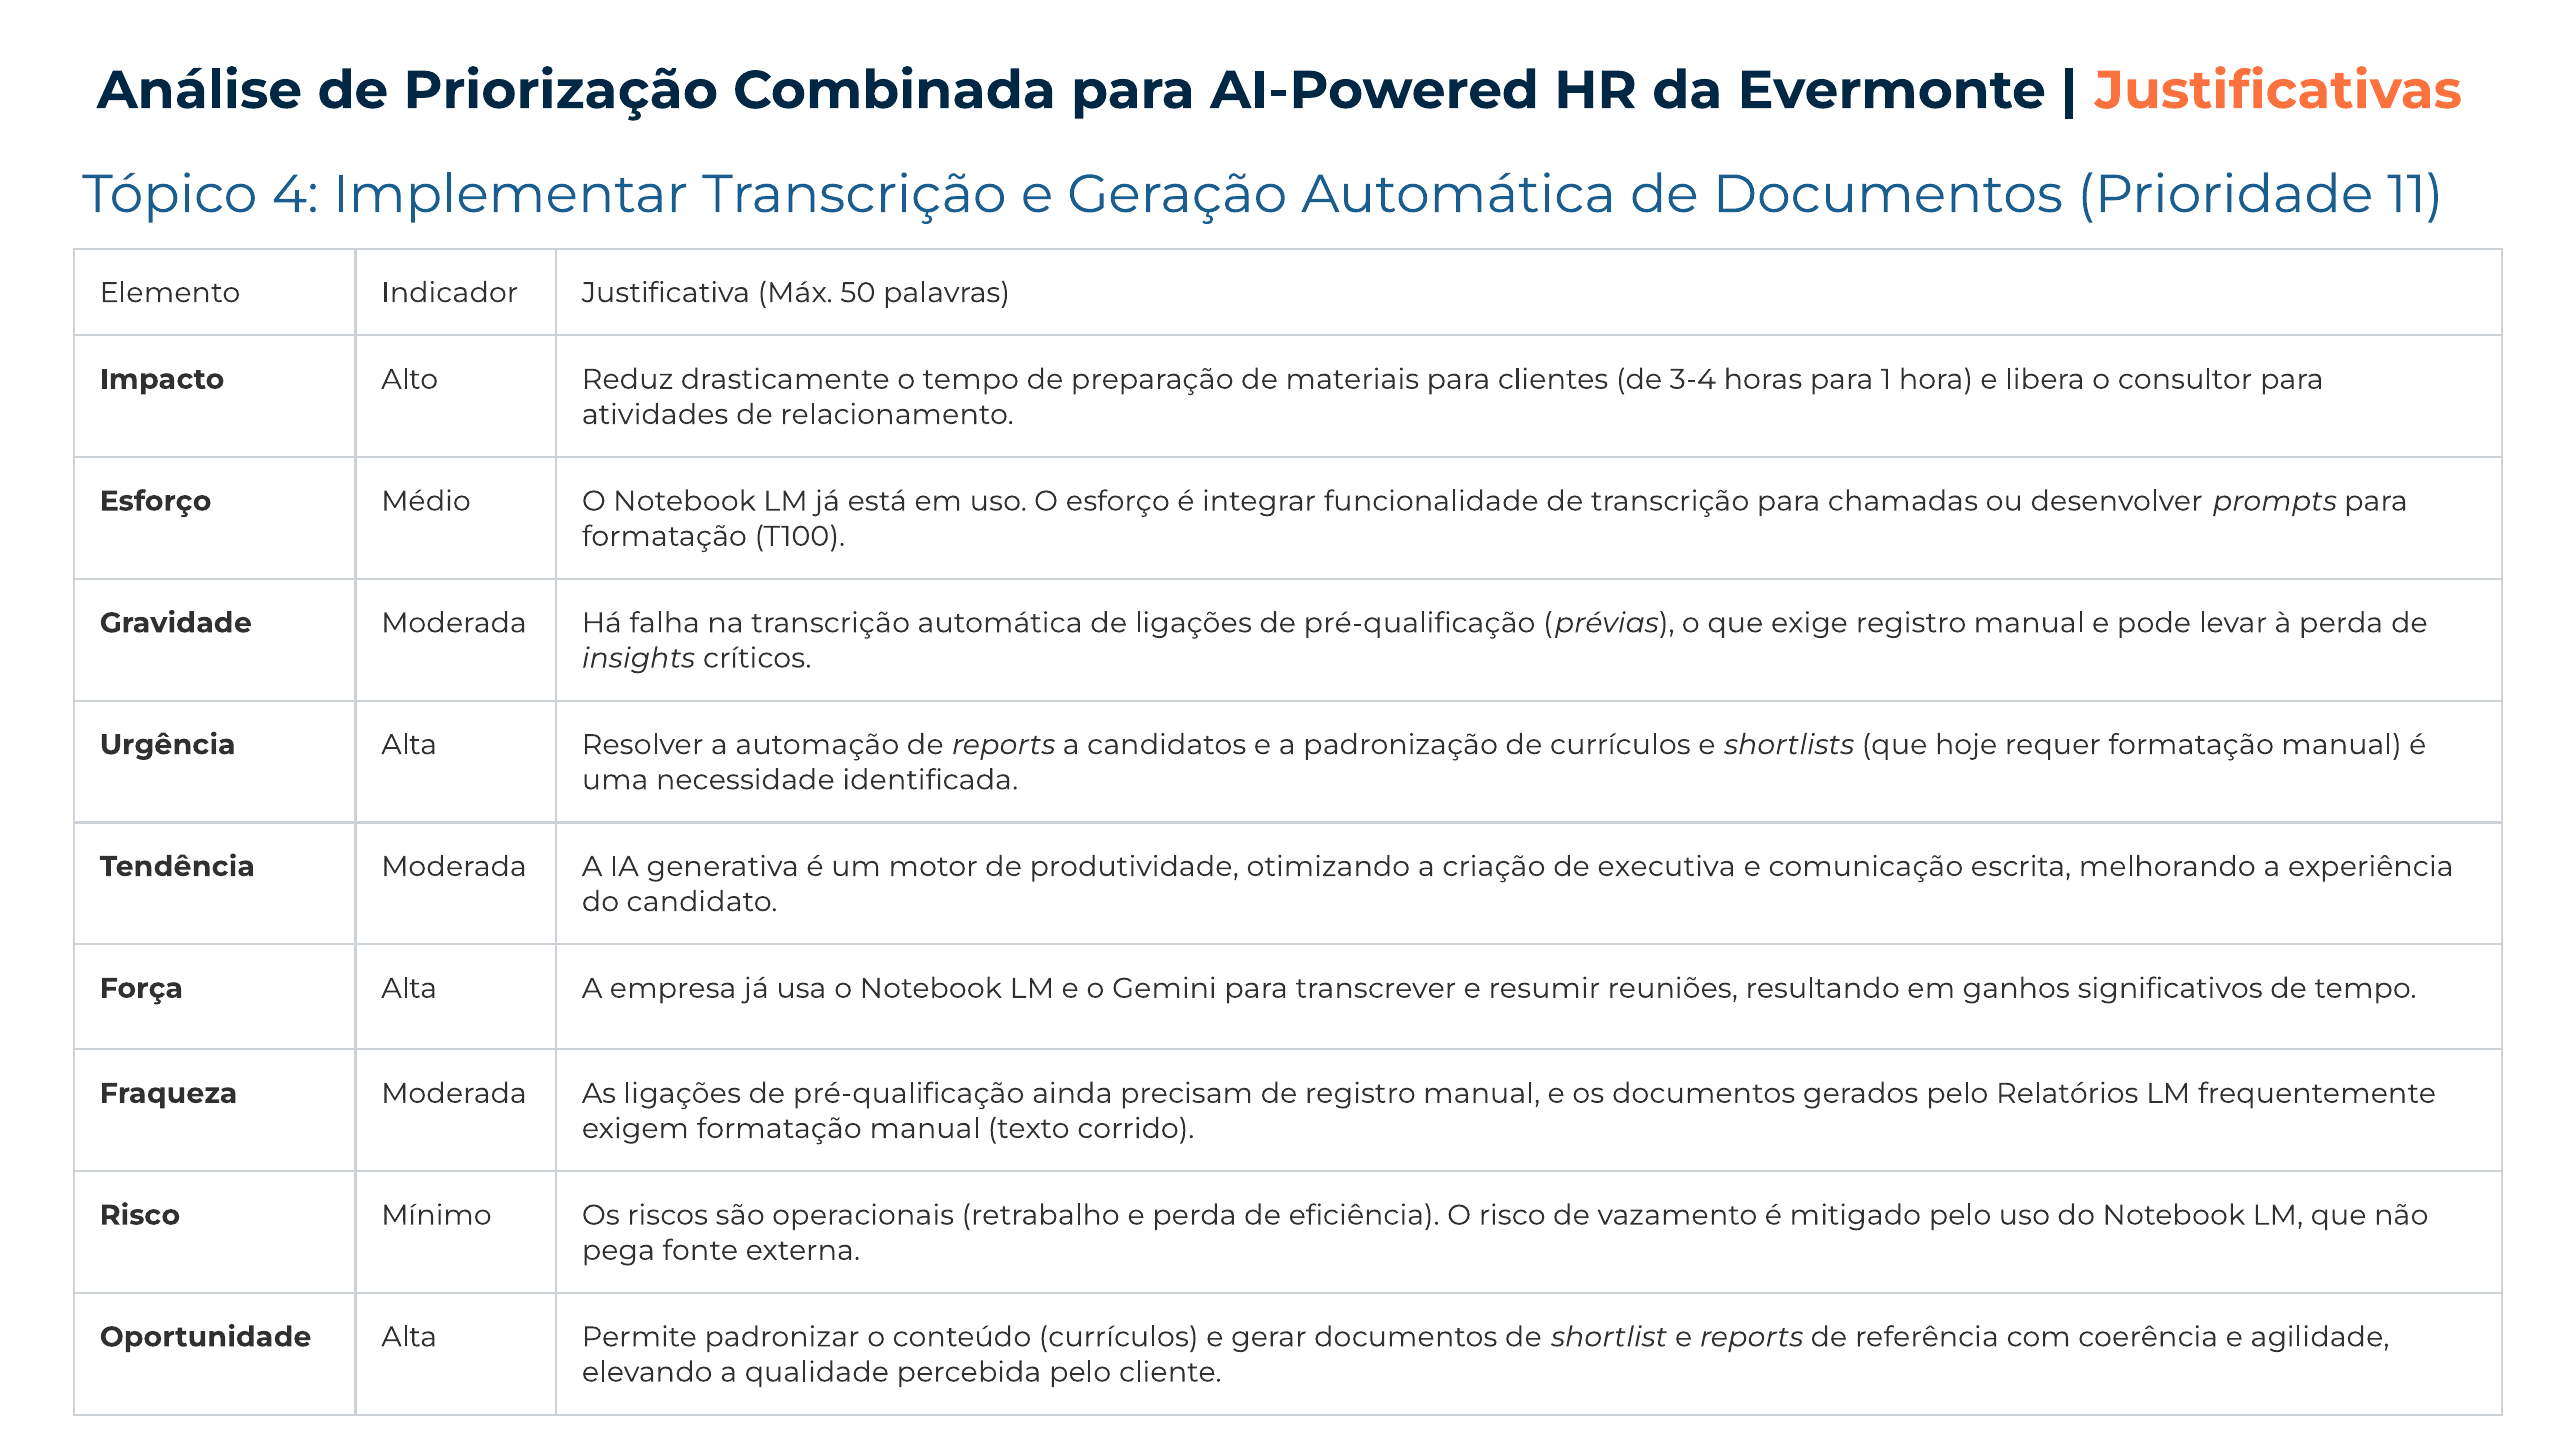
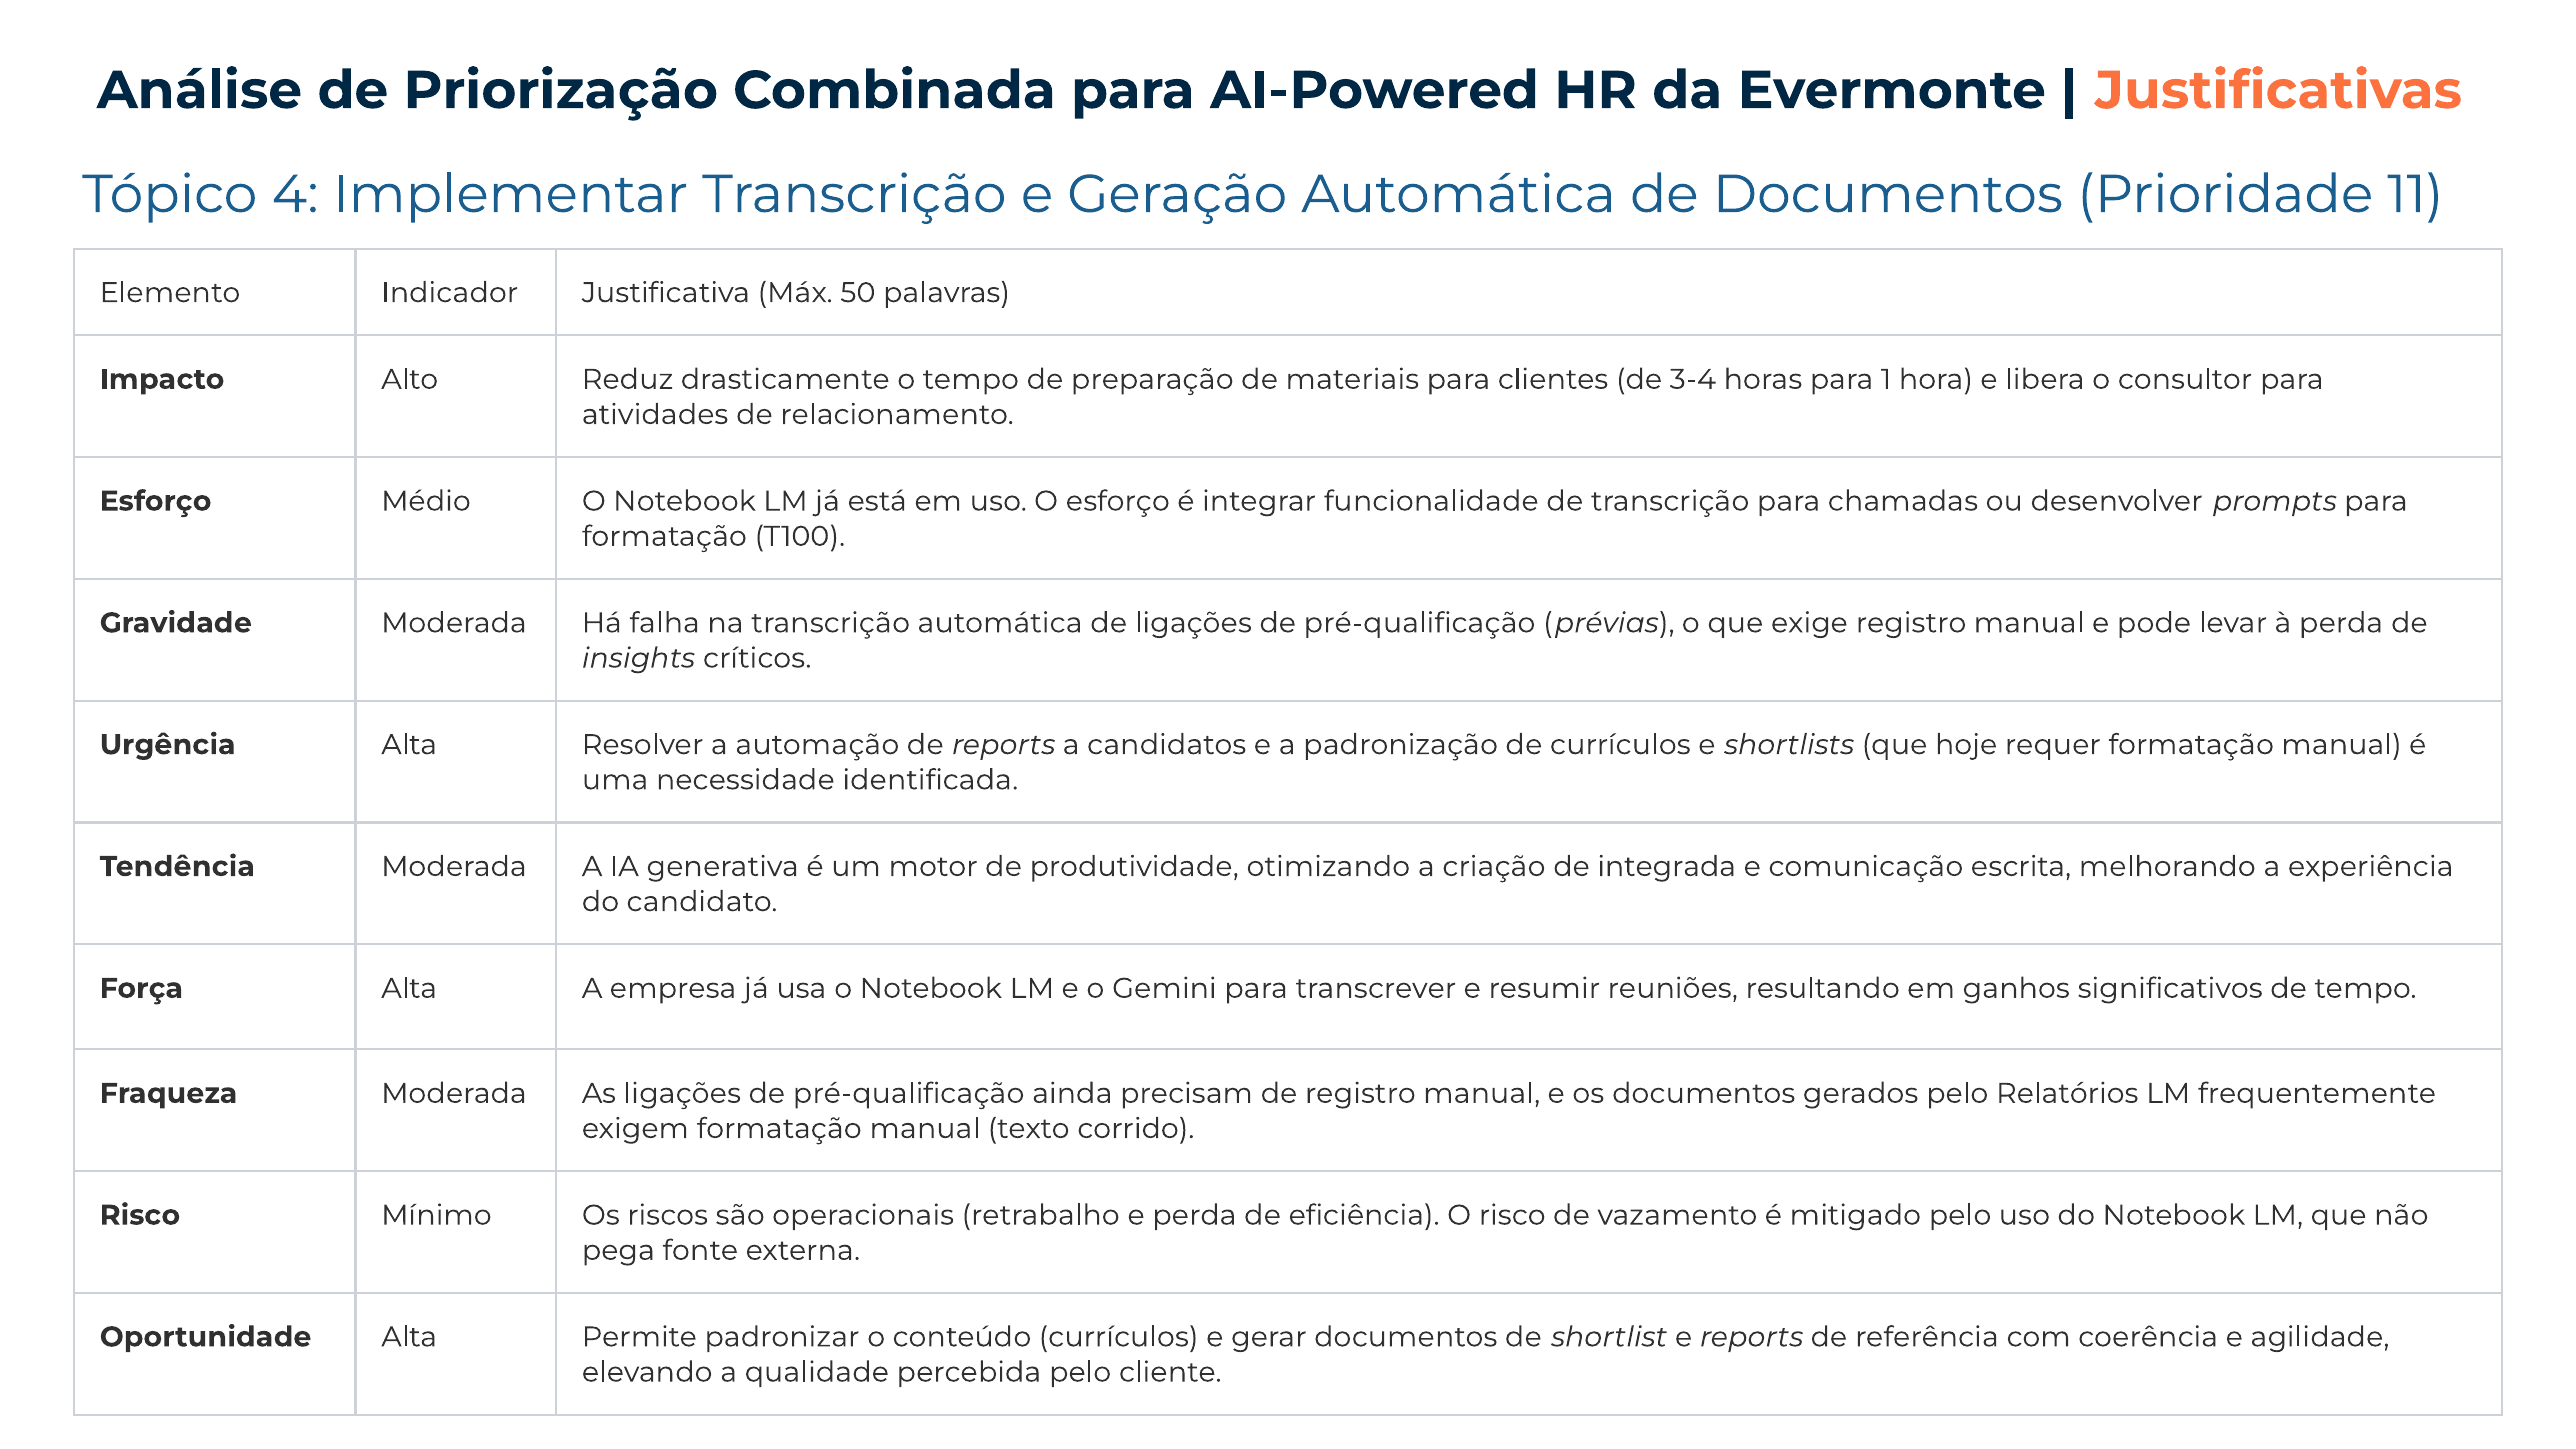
executiva: executiva -> integrada
